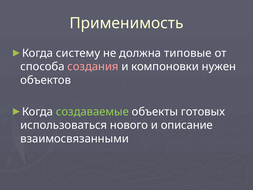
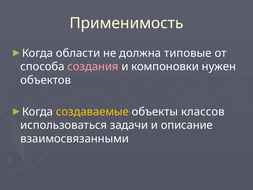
систему: систему -> области
создаваемые colour: light green -> yellow
готовых: готовых -> классов
нового: нового -> задачи
